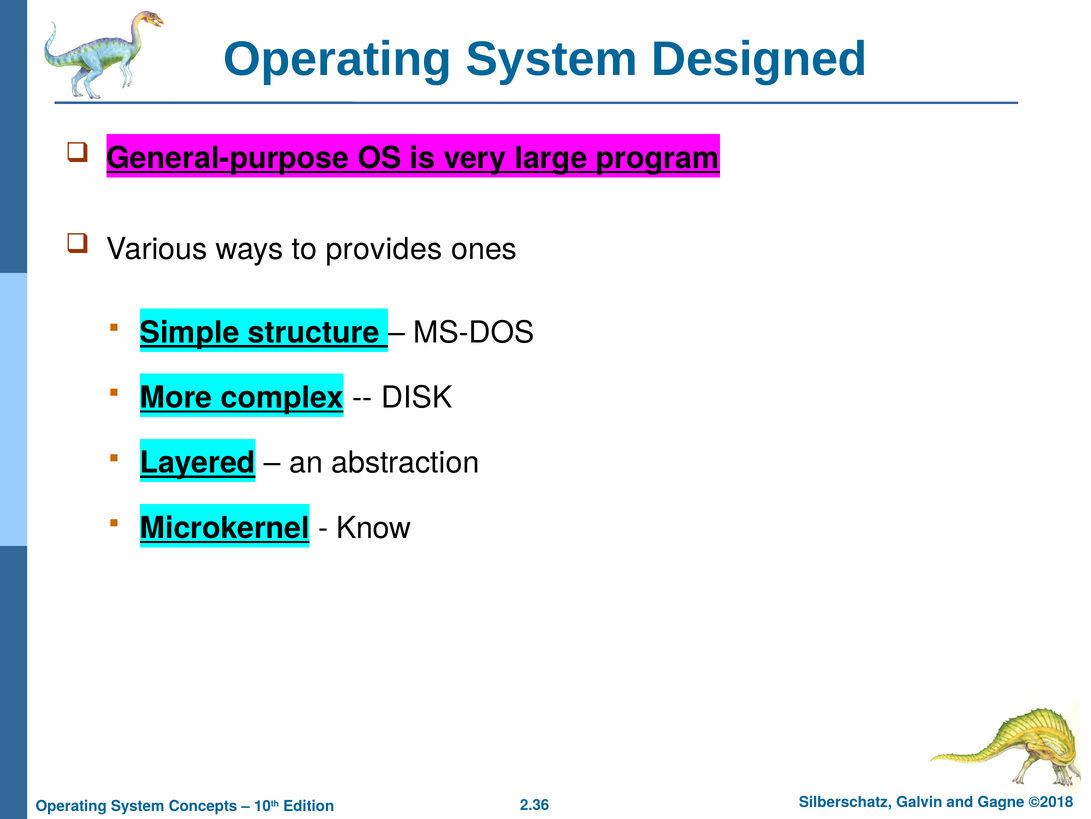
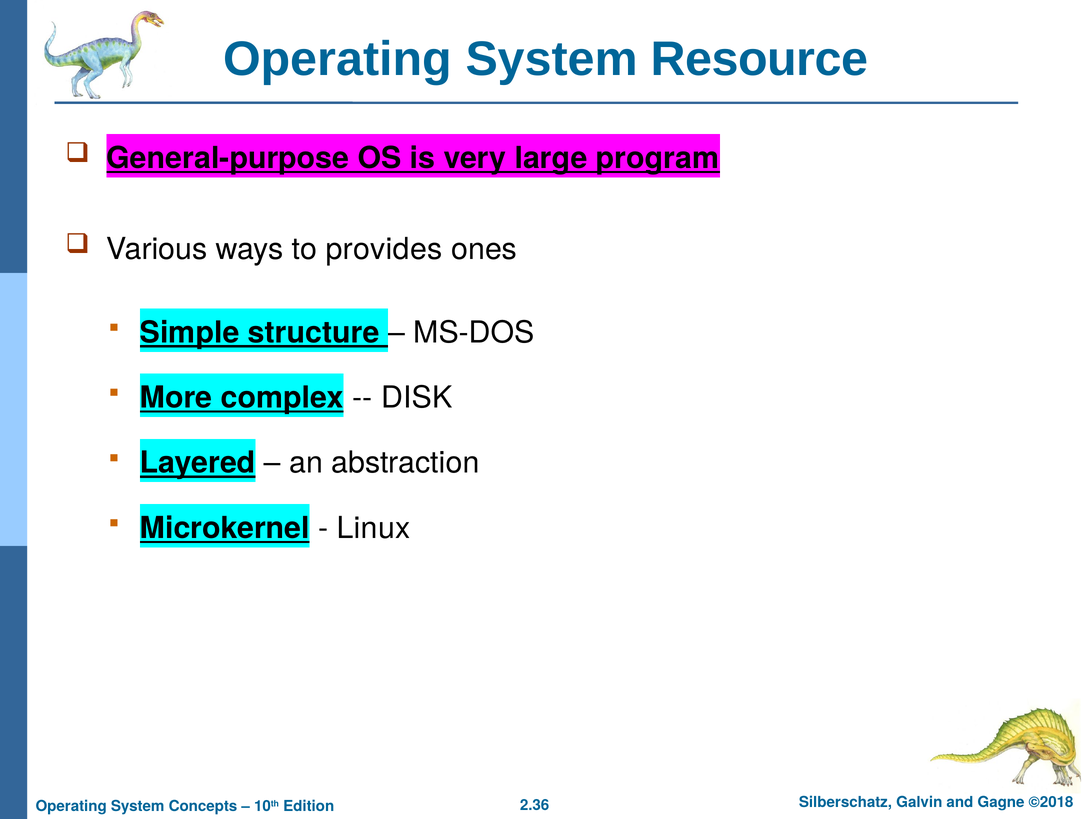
Designed: Designed -> Resource
Know: Know -> Linux
